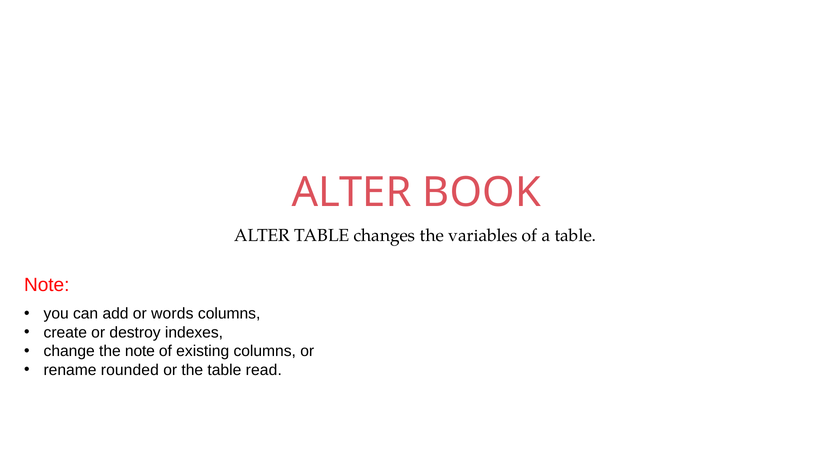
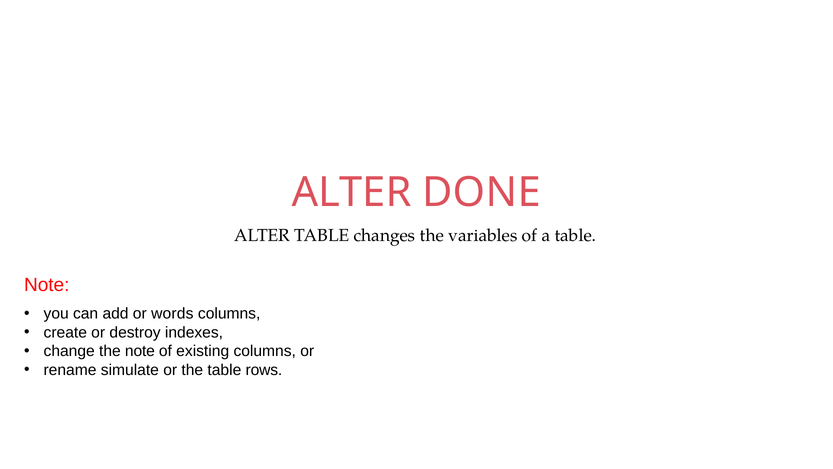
BOOK: BOOK -> DONE
rounded: rounded -> simulate
read: read -> rows
